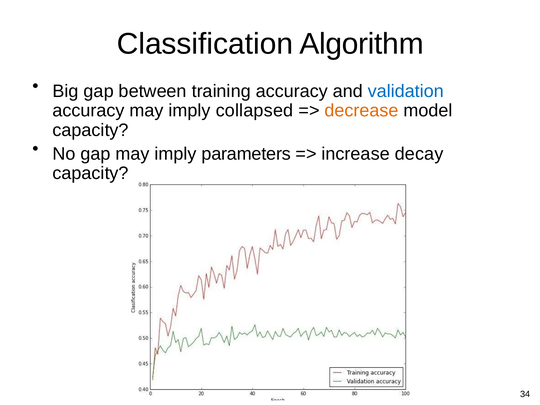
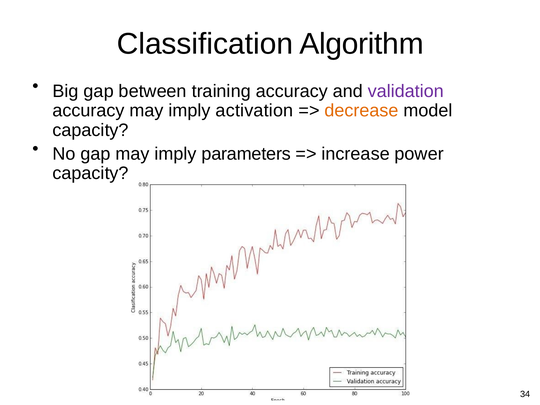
validation colour: blue -> purple
collapsed: collapsed -> activation
decay: decay -> power
